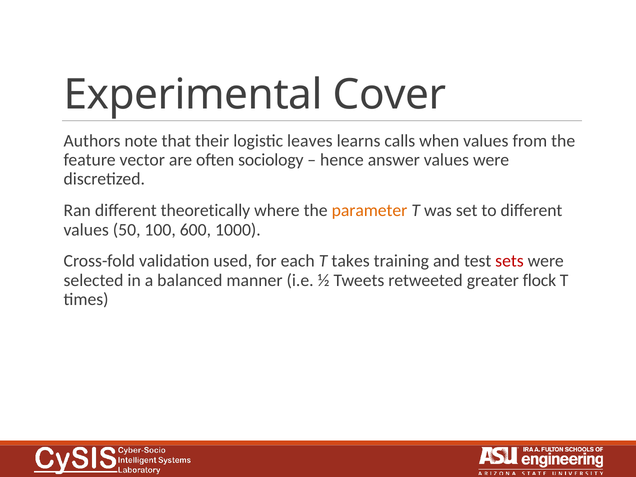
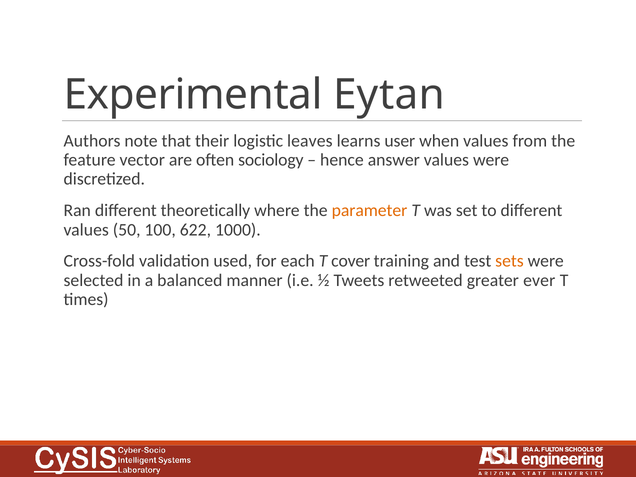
Cover: Cover -> Eytan
calls: calls -> user
600: 600 -> 622
takes: takes -> cover
sets colour: red -> orange
flock: flock -> ever
